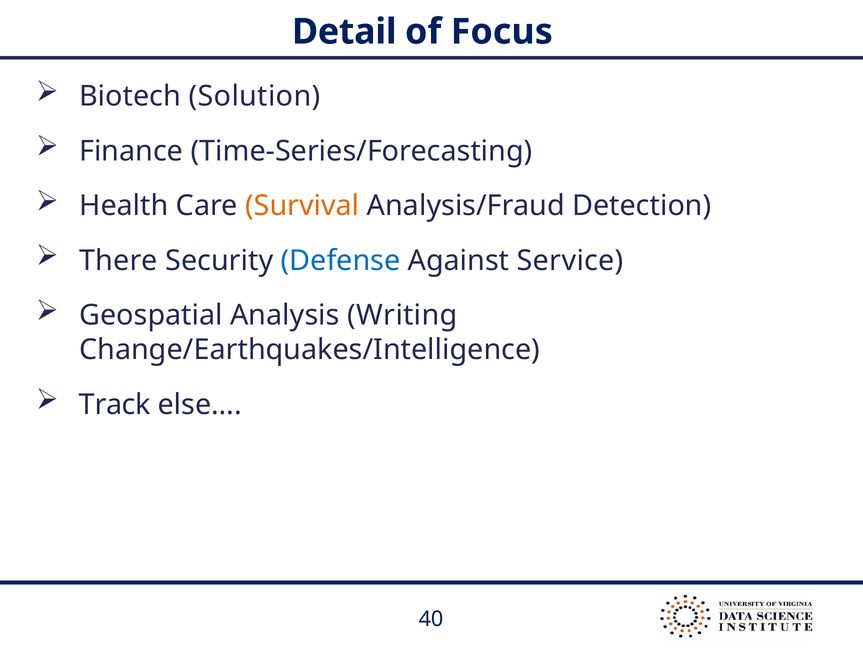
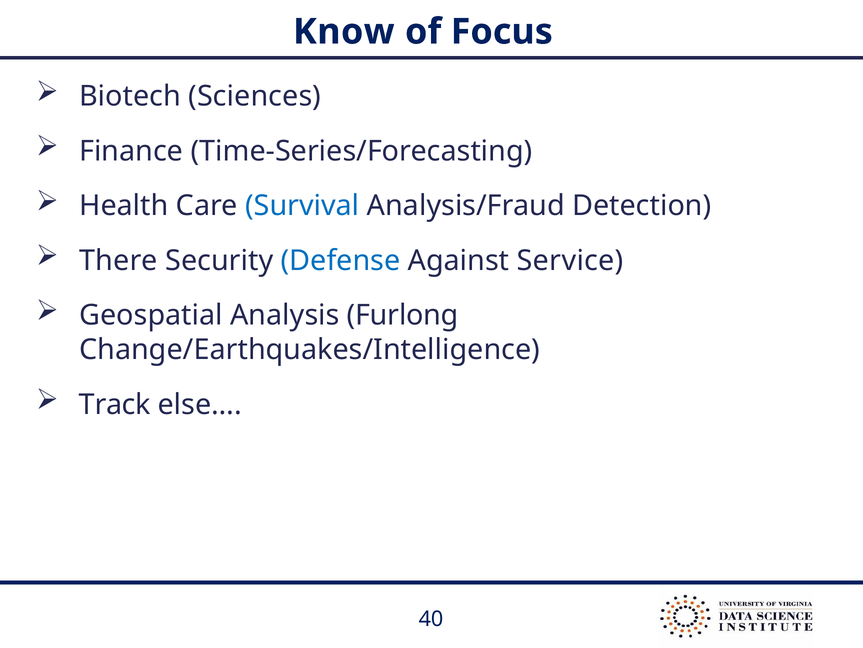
Detail: Detail -> Know
Solution: Solution -> Sciences
Survival colour: orange -> blue
Writing: Writing -> Furlong
